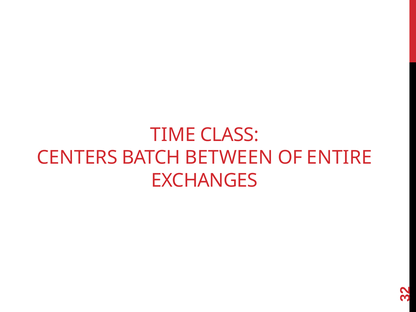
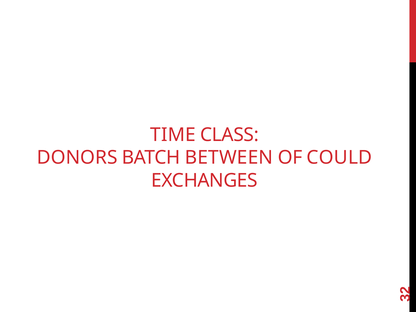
CENTERS: CENTERS -> DONORS
ENTIRE: ENTIRE -> COULD
